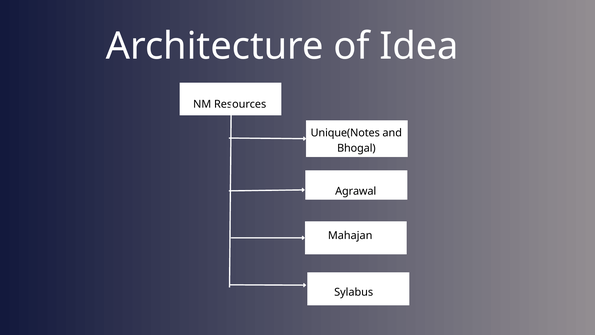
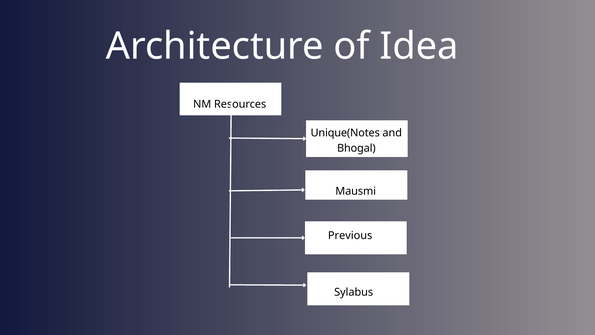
Agrawal: Agrawal -> Mausmi
Mahajan: Mahajan -> Previous
